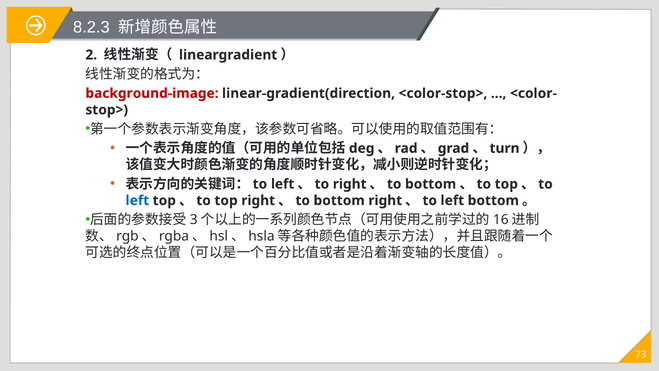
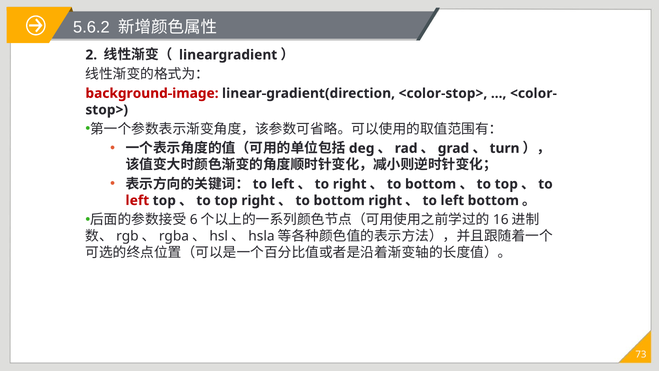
8.2.3: 8.2.3 -> 5.6.2
left at (137, 200) colour: blue -> red
3: 3 -> 6
